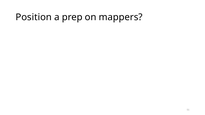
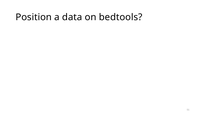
prep: prep -> data
mappers: mappers -> bedtools
